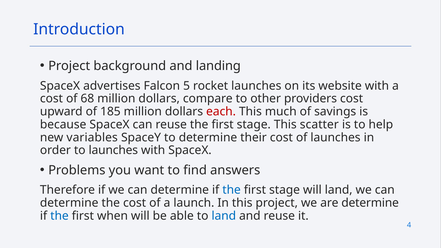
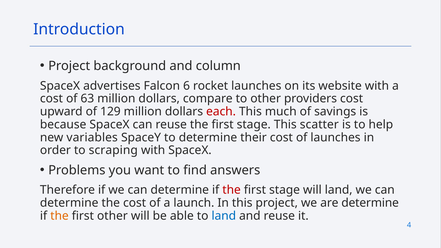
landing: landing -> column
5: 5 -> 6
68: 68 -> 63
185: 185 -> 129
to launches: launches -> scraping
the at (232, 190) colour: blue -> red
the at (59, 216) colour: blue -> orange
first when: when -> other
